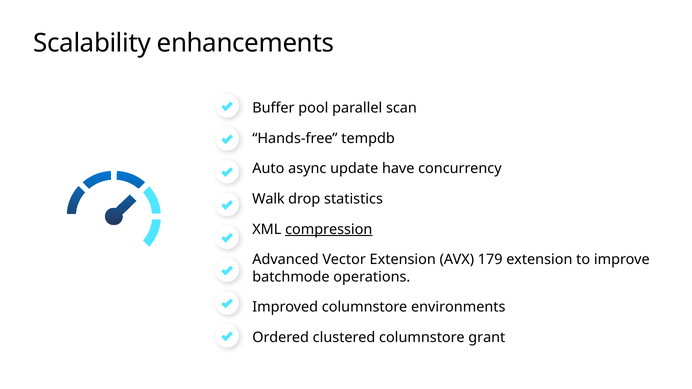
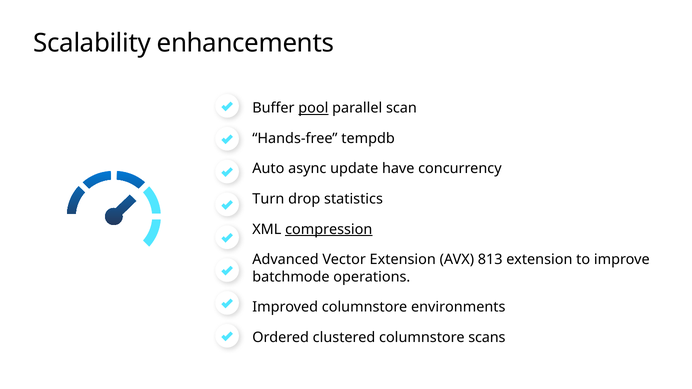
pool underline: none -> present
Walk: Walk -> Turn
179: 179 -> 813
grant: grant -> scans
